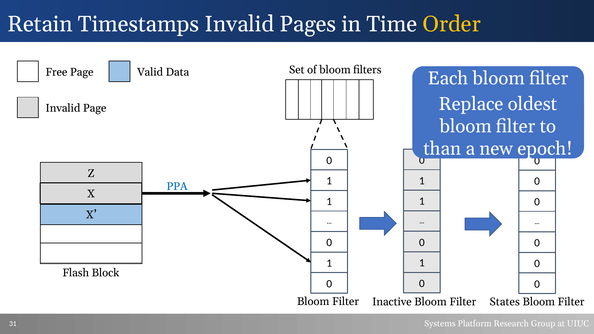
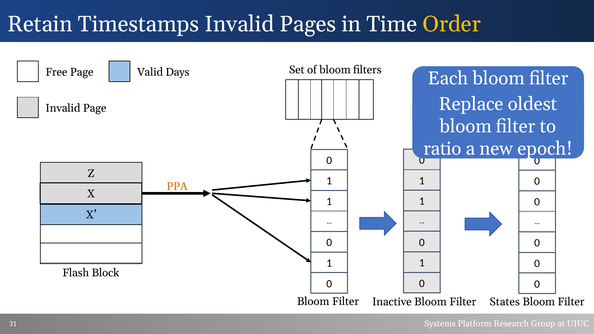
Data: Data -> Days
than: than -> ratio
PPA colour: blue -> orange
